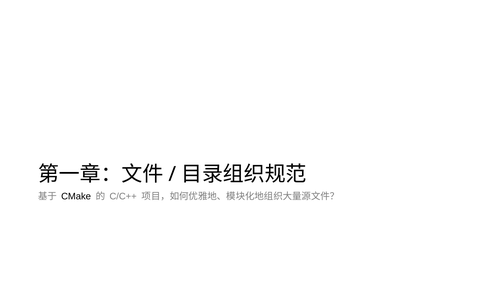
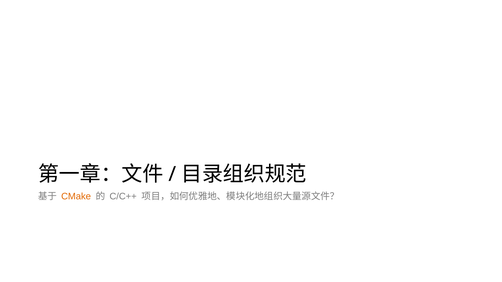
CMake colour: black -> orange
